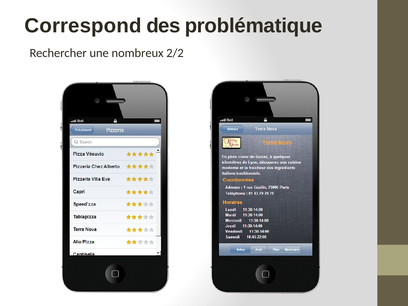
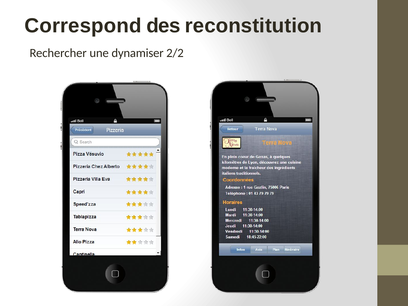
problématique: problématique -> reconstitution
nombreux: nombreux -> dynamiser
